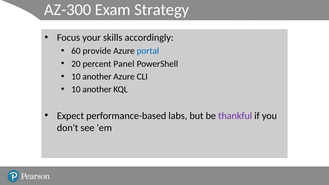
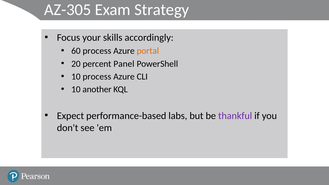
AZ-300: AZ-300 -> AZ-305
60 provide: provide -> process
portal colour: blue -> orange
another at (97, 77): another -> process
